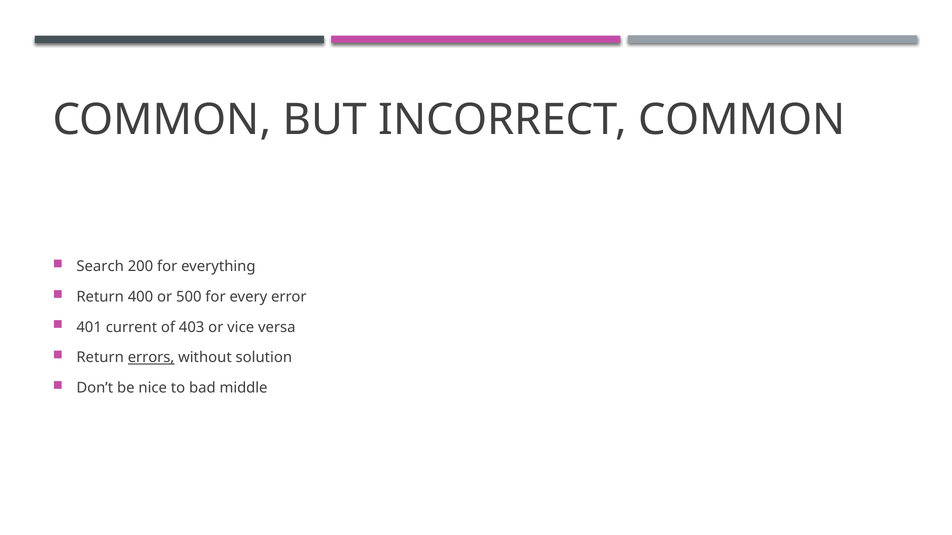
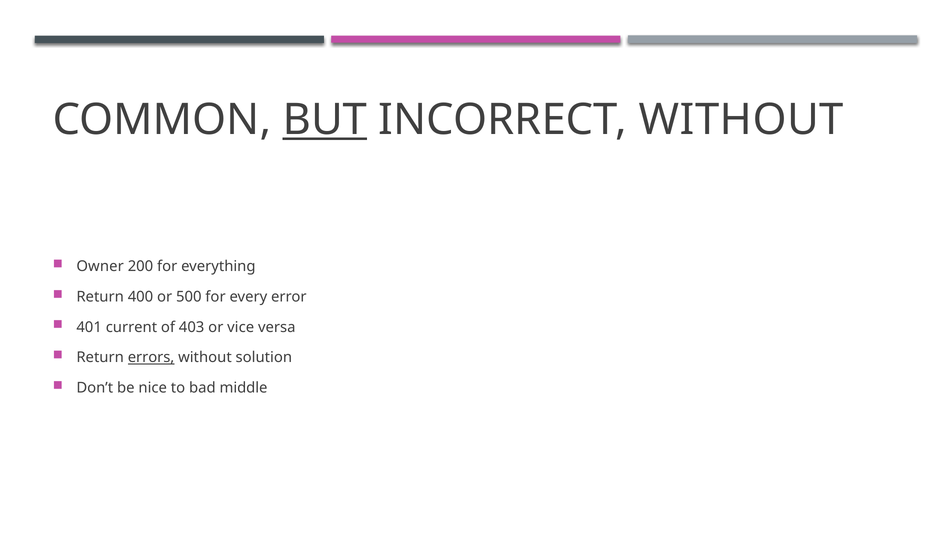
BUT underline: none -> present
INCORRECT COMMON: COMMON -> WITHOUT
Search: Search -> Owner
